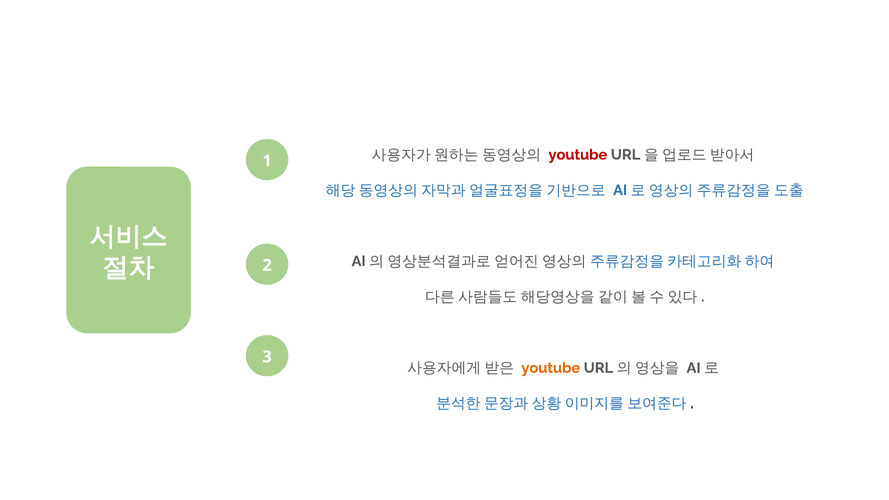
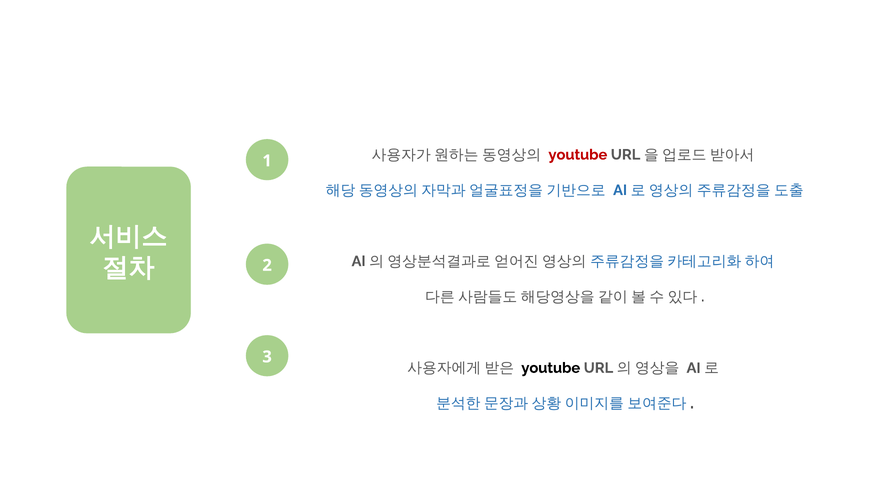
youtube at (551, 368) colour: orange -> black
